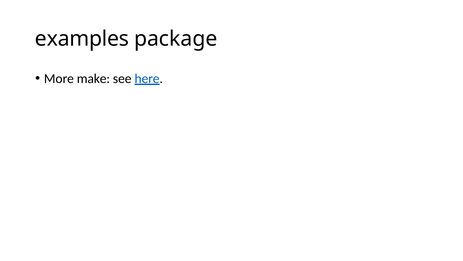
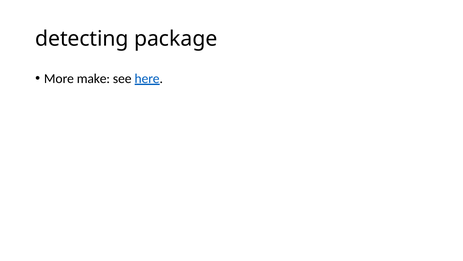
examples: examples -> detecting
